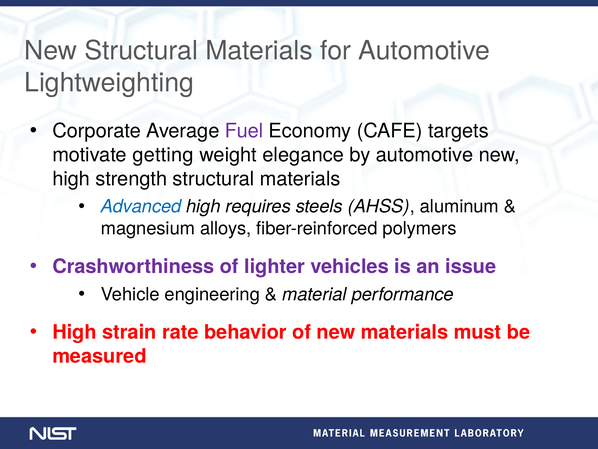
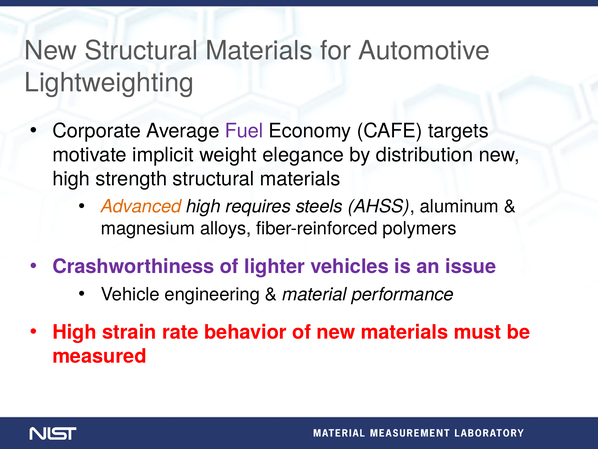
getting: getting -> implicit
by automotive: automotive -> distribution
Advanced colour: blue -> orange
